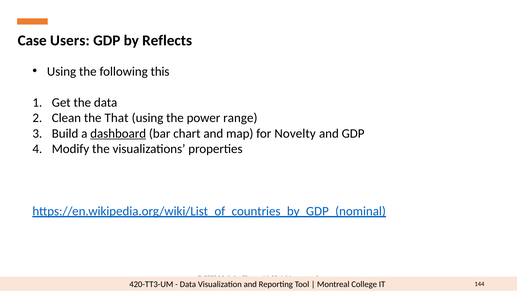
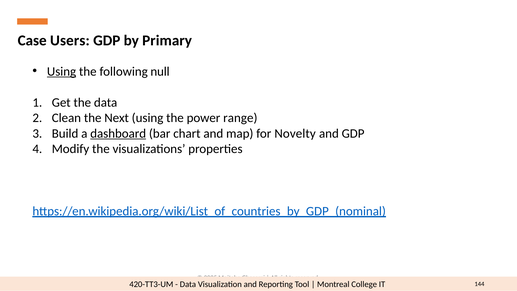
Reflects: Reflects -> Primary
Using at (62, 71) underline: none -> present
this: this -> null
That: That -> Next
